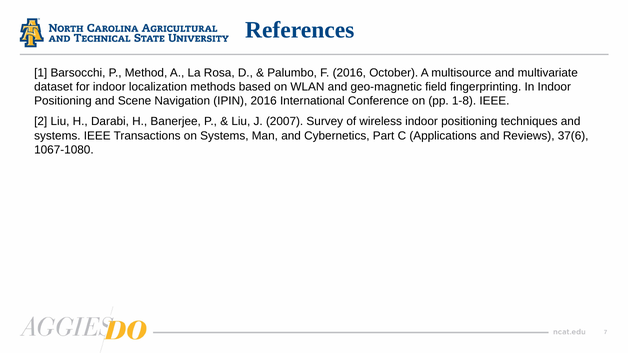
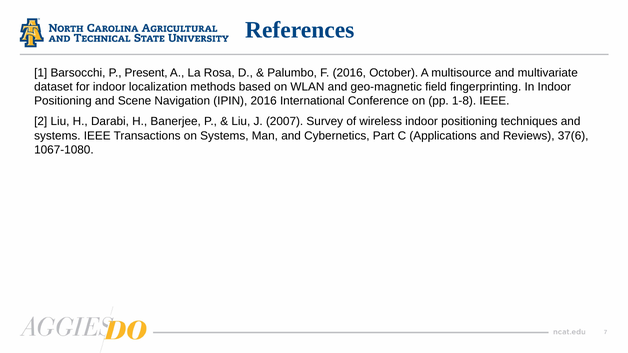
Method: Method -> Present
